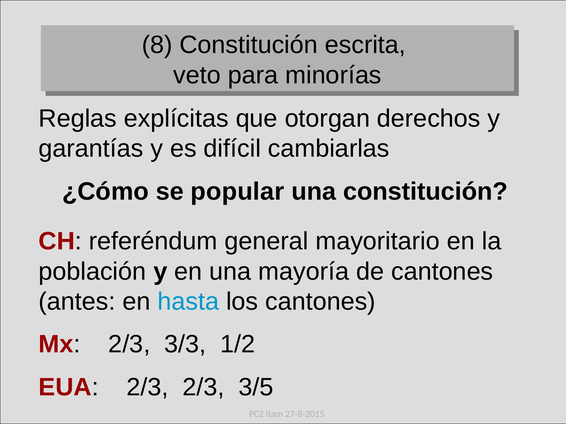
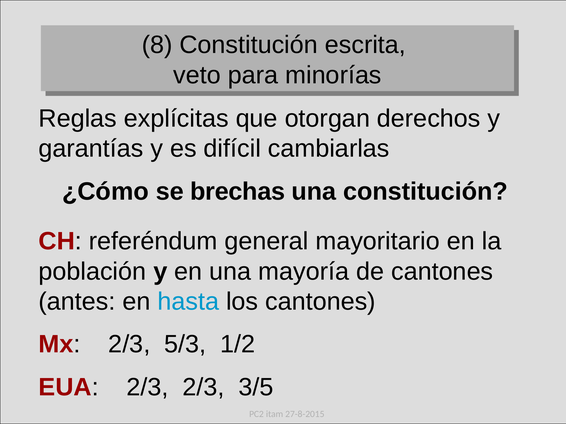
popular: popular -> brechas
3/3: 3/3 -> 5/3
